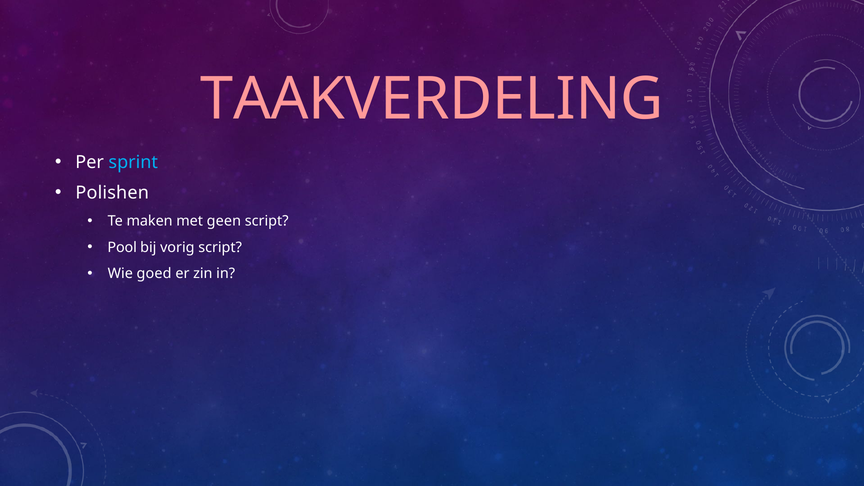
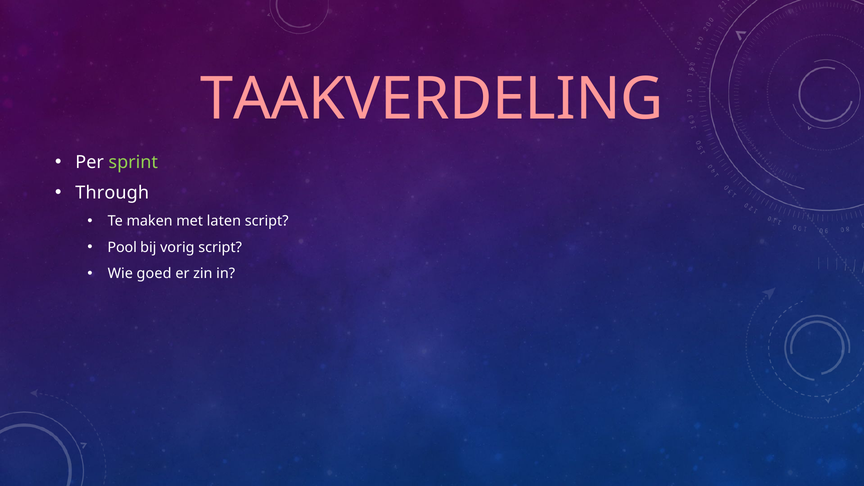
sprint colour: light blue -> light green
Polishen: Polishen -> Through
geen: geen -> laten
